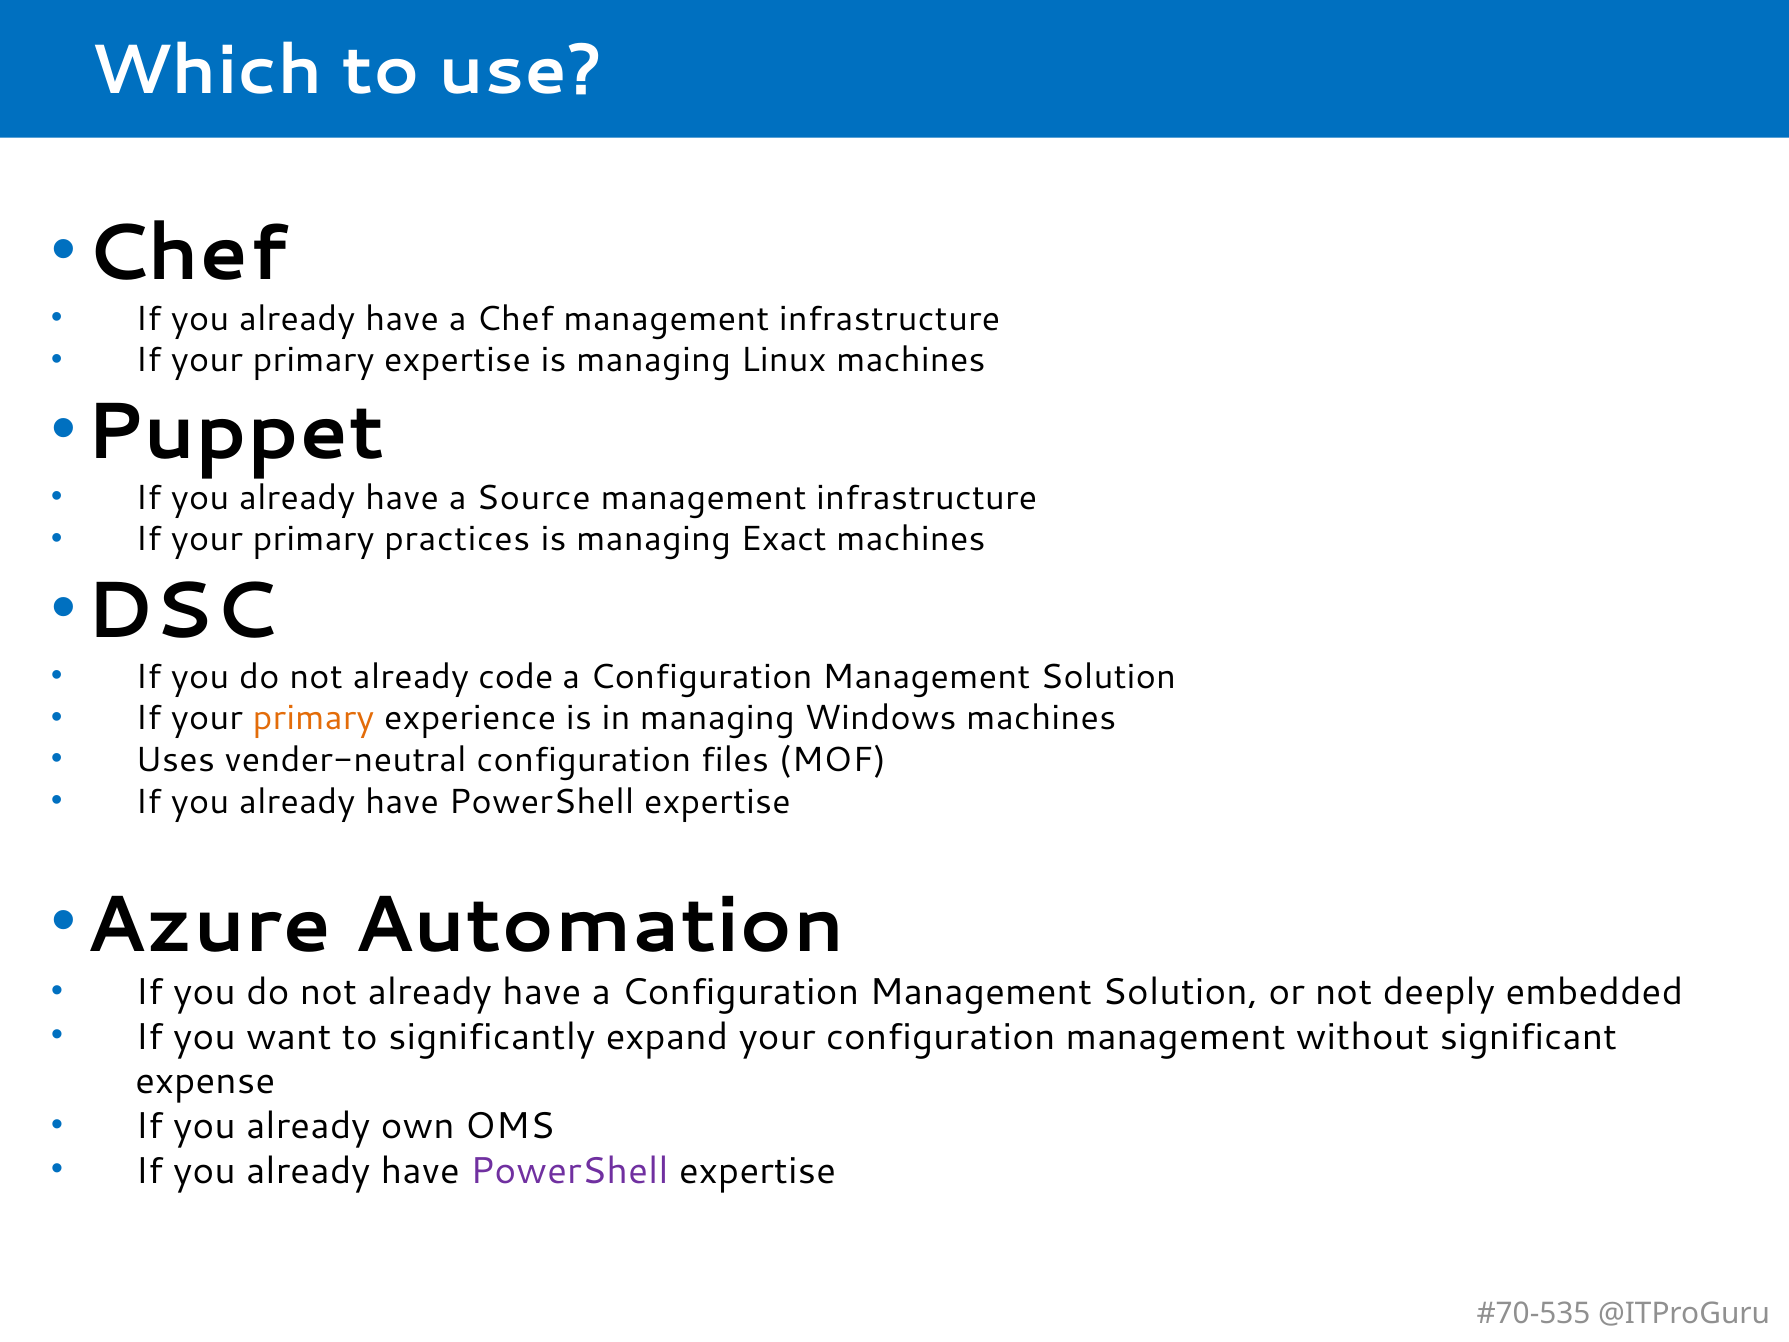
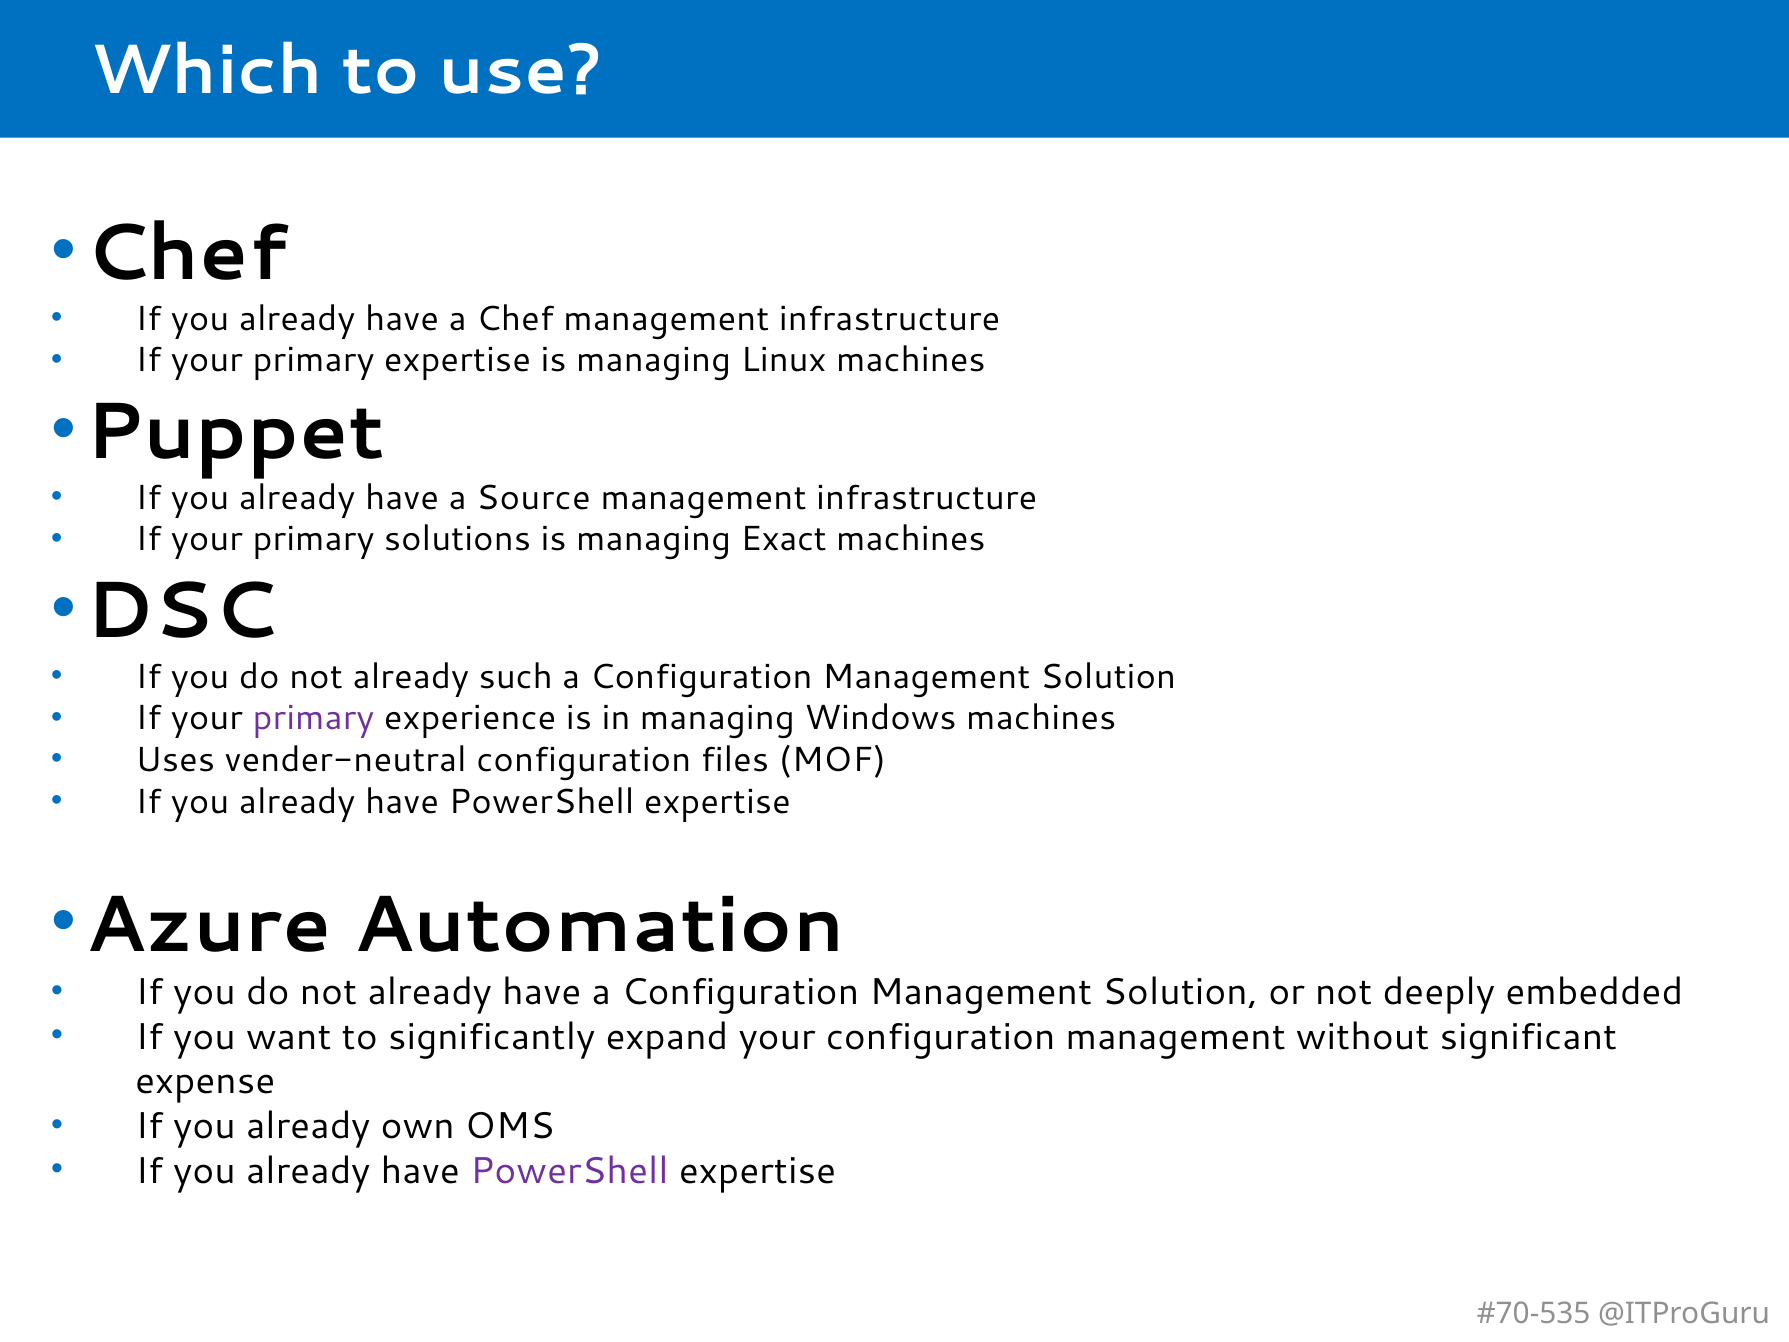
practices: practices -> solutions
code: code -> such
primary at (314, 718) colour: orange -> purple
